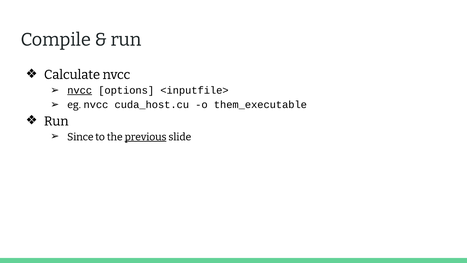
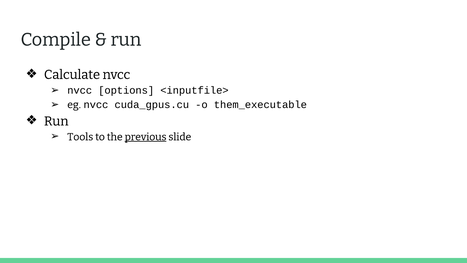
nvcc at (80, 90) underline: present -> none
cuda_host.cu: cuda_host.cu -> cuda_gpus.cu
Since: Since -> Tools
